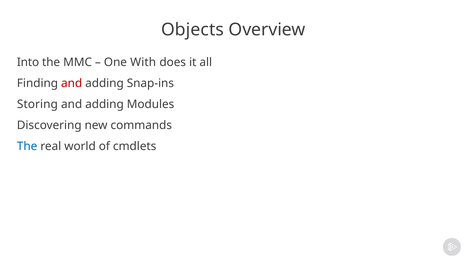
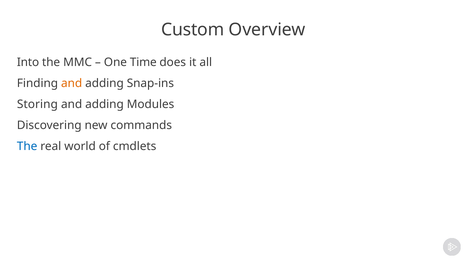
Objects: Objects -> Custom
With: With -> Time
and at (72, 83) colour: red -> orange
